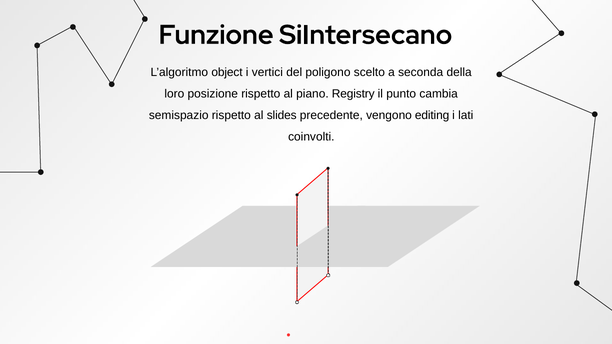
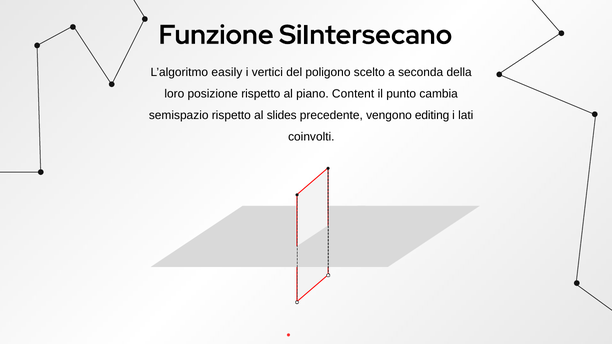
object: object -> easily
Registry: Registry -> Content
